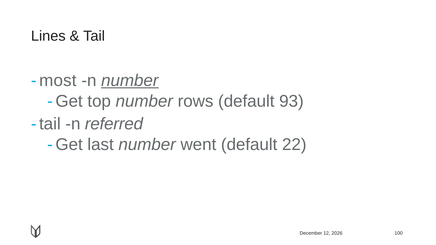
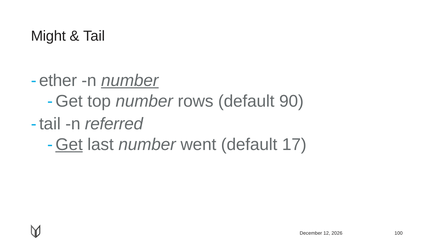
Lines: Lines -> Might
most: most -> ether
93: 93 -> 90
Get at (69, 145) underline: none -> present
22: 22 -> 17
